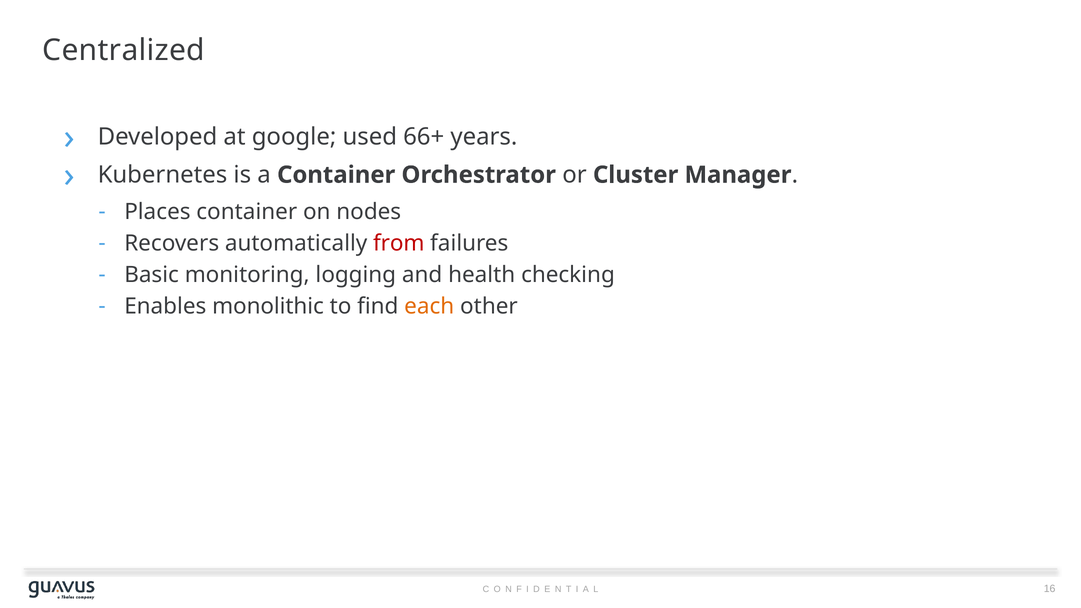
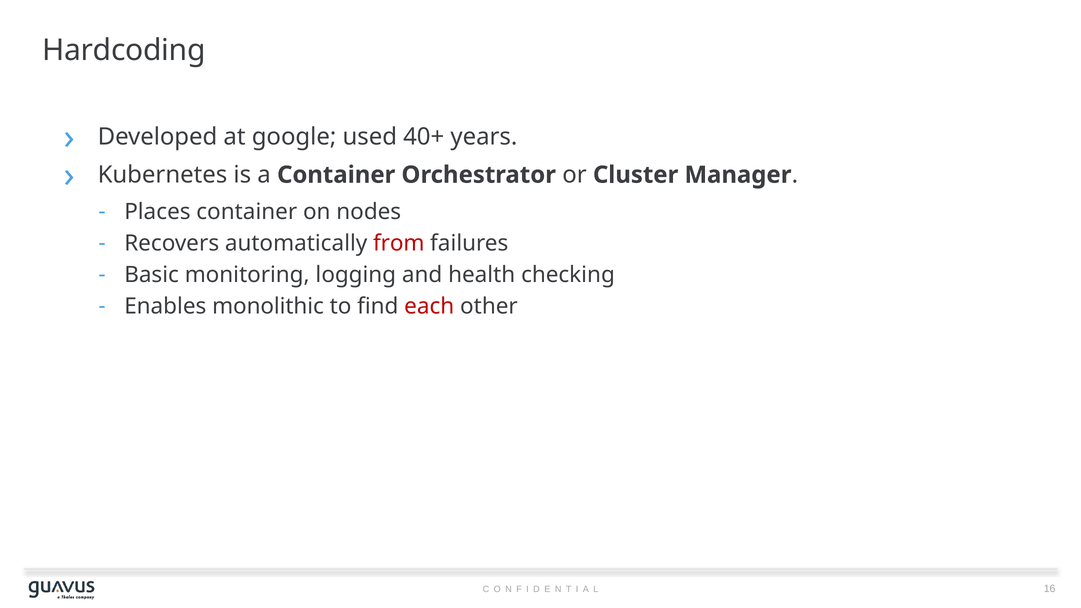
Centralized: Centralized -> Hardcoding
66+: 66+ -> 40+
each colour: orange -> red
